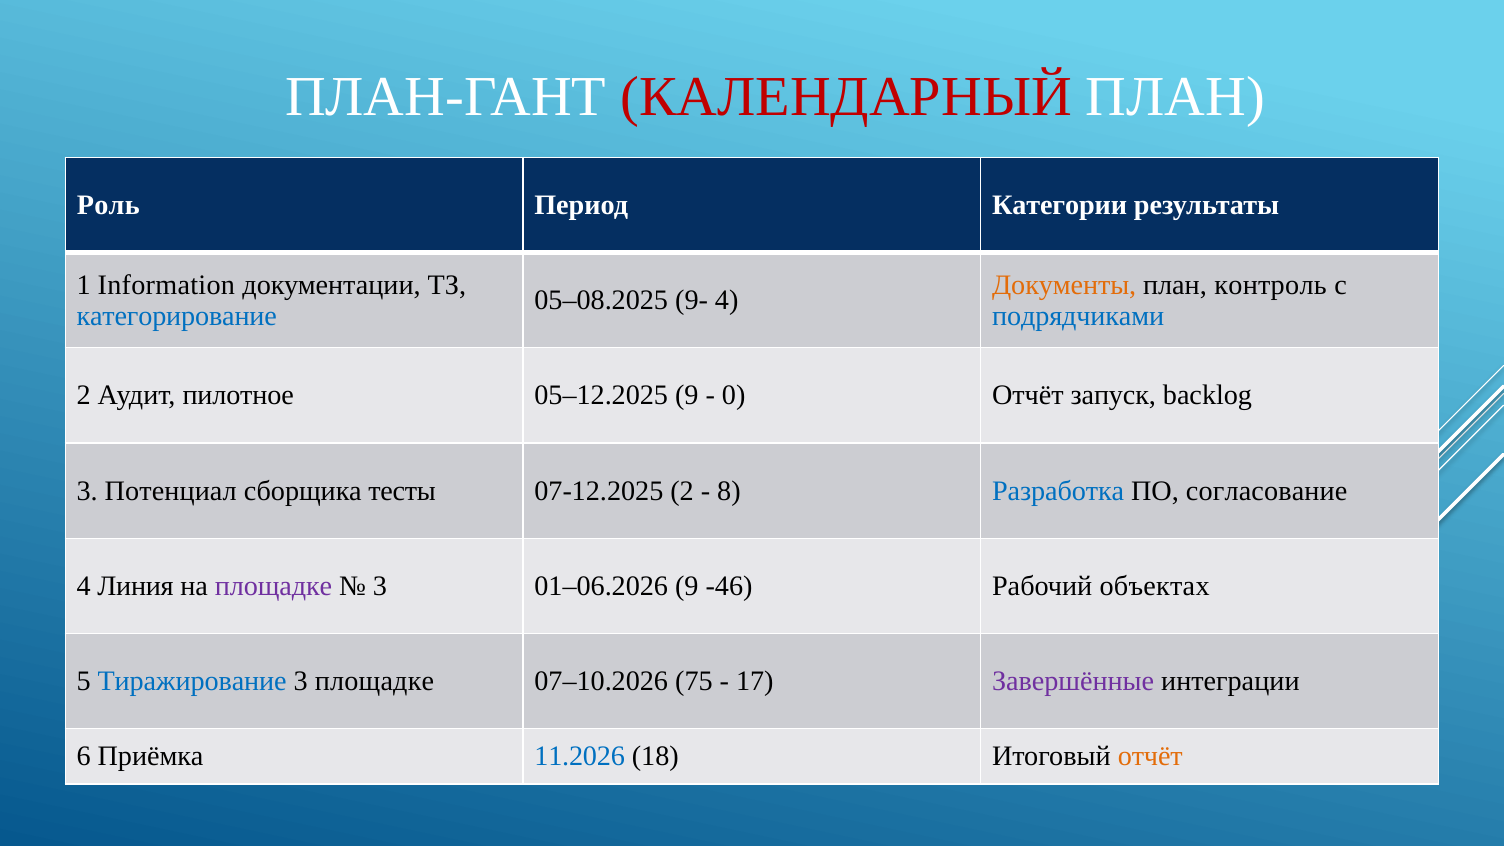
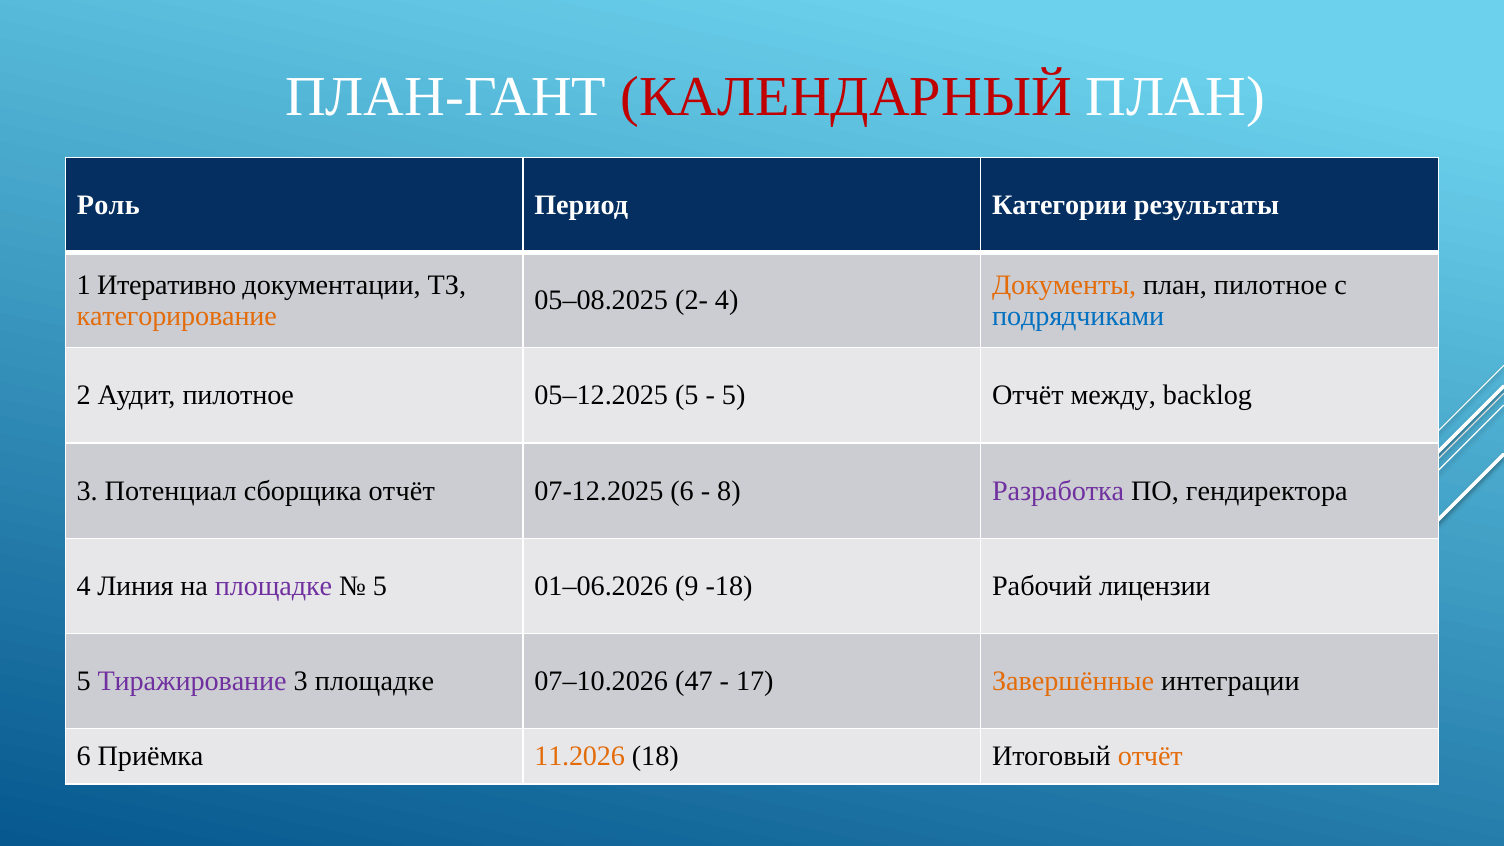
Information: Information -> Итеративно
план контроль: контроль -> пилотное
9-: 9- -> 2-
категорирование colour: blue -> orange
05–12.2025 9: 9 -> 5
0 at (734, 396): 0 -> 5
запуск: запуск -> между
сборщика тесты: тесты -> отчёт
07-12.2025 2: 2 -> 6
Разработка colour: blue -> purple
согласование: согласование -> гендиректора
3 at (380, 586): 3 -> 5
-46: -46 -> -18
объектах: объектах -> лицензии
Тиражирование colour: blue -> purple
75: 75 -> 47
Завершённые colour: purple -> orange
11.2026 colour: blue -> orange
